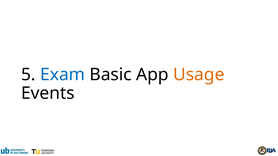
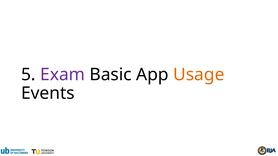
Exam colour: blue -> purple
